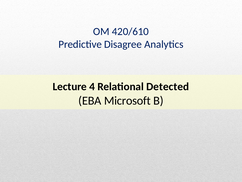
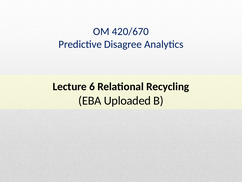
420/610: 420/610 -> 420/670
4: 4 -> 6
Detected: Detected -> Recycling
Microsoft: Microsoft -> Uploaded
